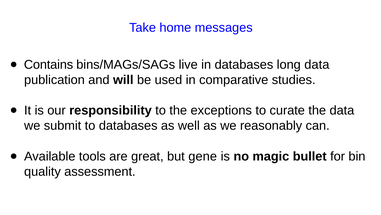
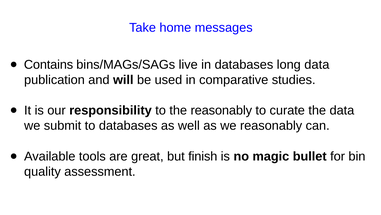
the exceptions: exceptions -> reasonably
gene: gene -> finish
